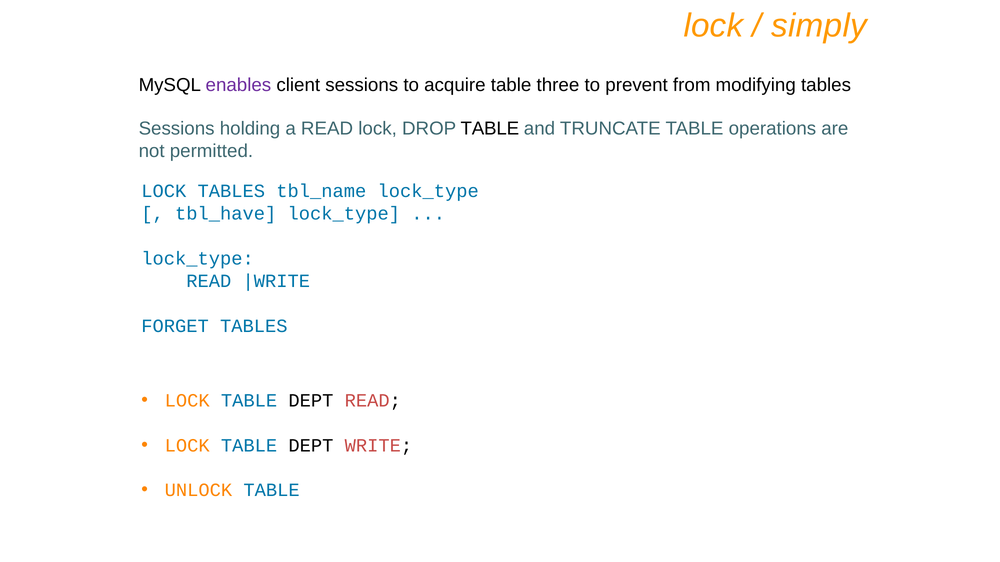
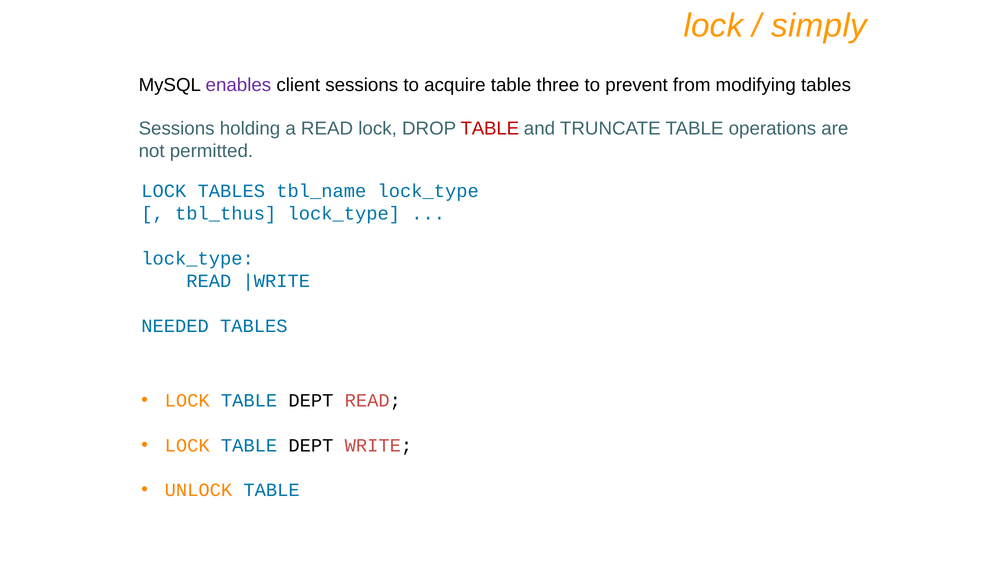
TABLE at (490, 129) colour: black -> red
tbl_have: tbl_have -> tbl_thus
FORGET: FORGET -> NEEDED
